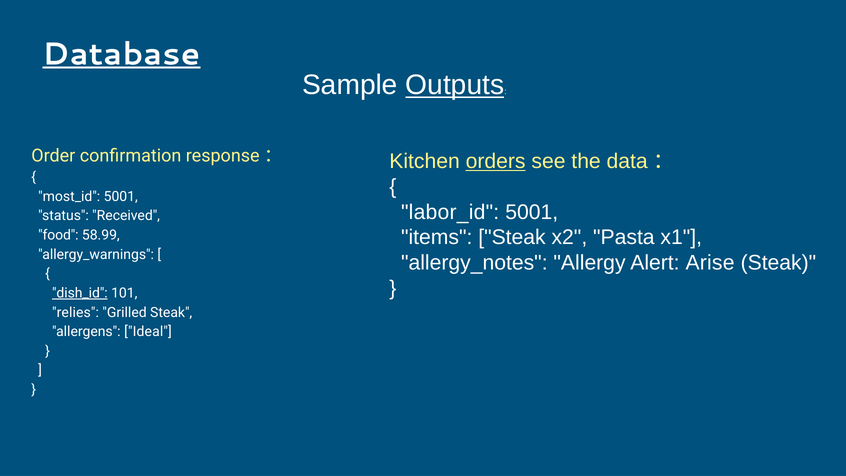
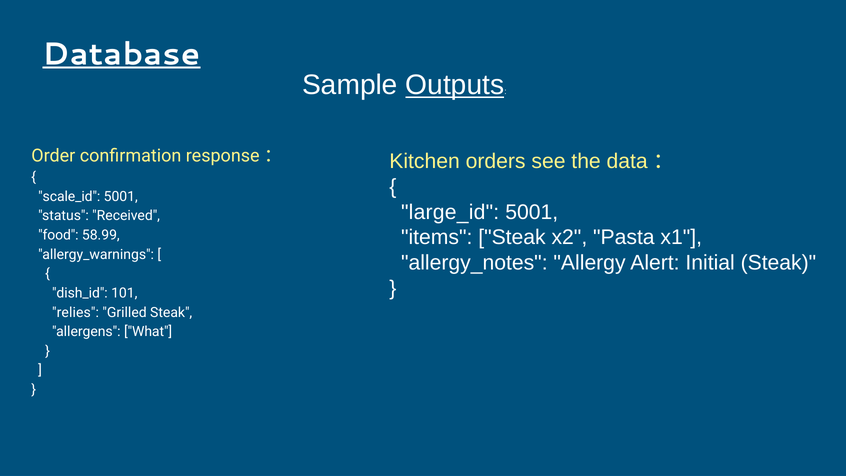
orders underline: present -> none
most_id: most_id -> scale_id
labor_id: labor_id -> large_id
Arise: Arise -> Initial
dish_id underline: present -> none
Ideal: Ideal -> What
